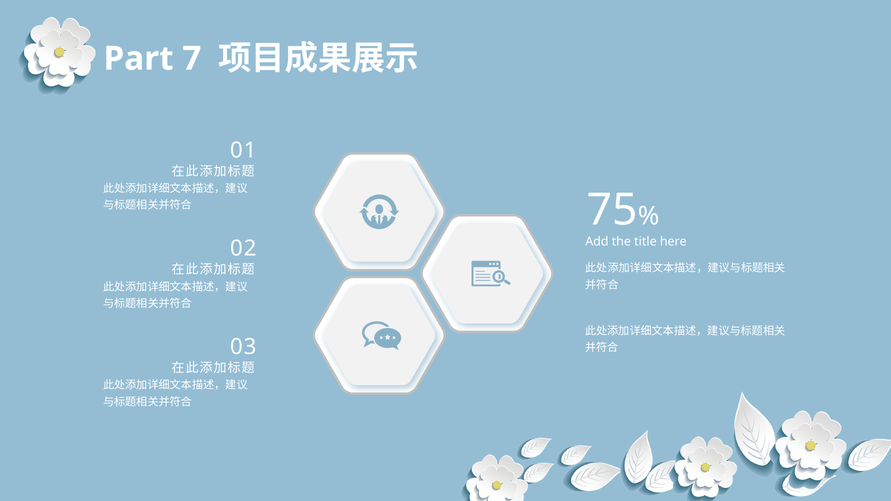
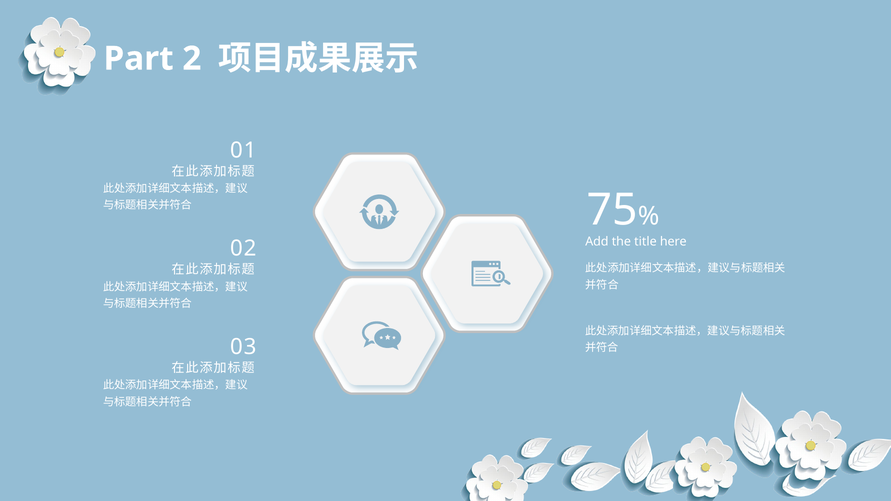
7: 7 -> 2
